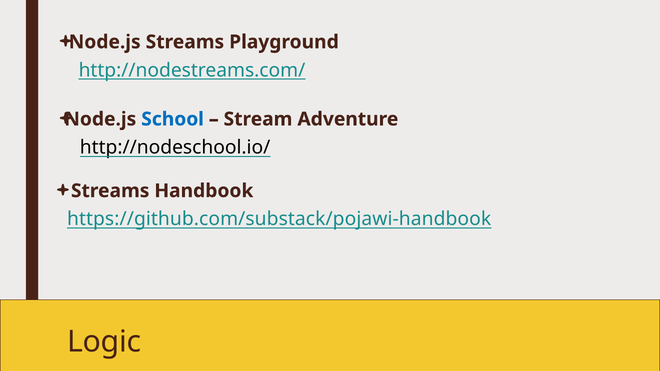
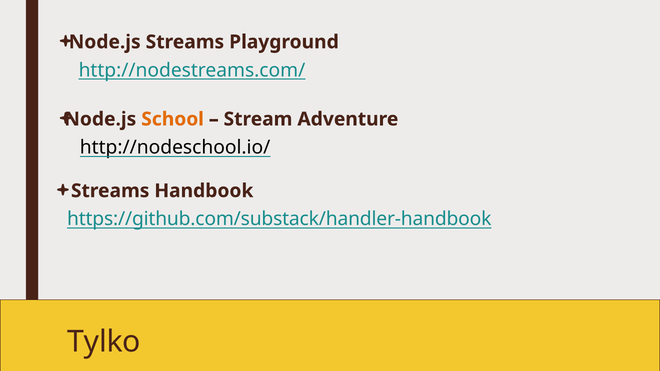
School colour: blue -> orange
https://github.com/substack/pojawi-handbook: https://github.com/substack/pojawi-handbook -> https://github.com/substack/handler-handbook
Logic: Logic -> Tylko
